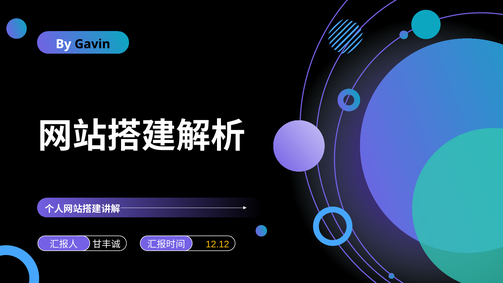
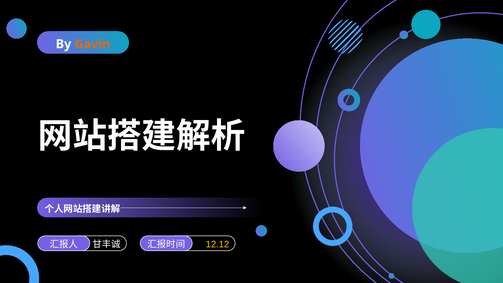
Gavin colour: black -> orange
